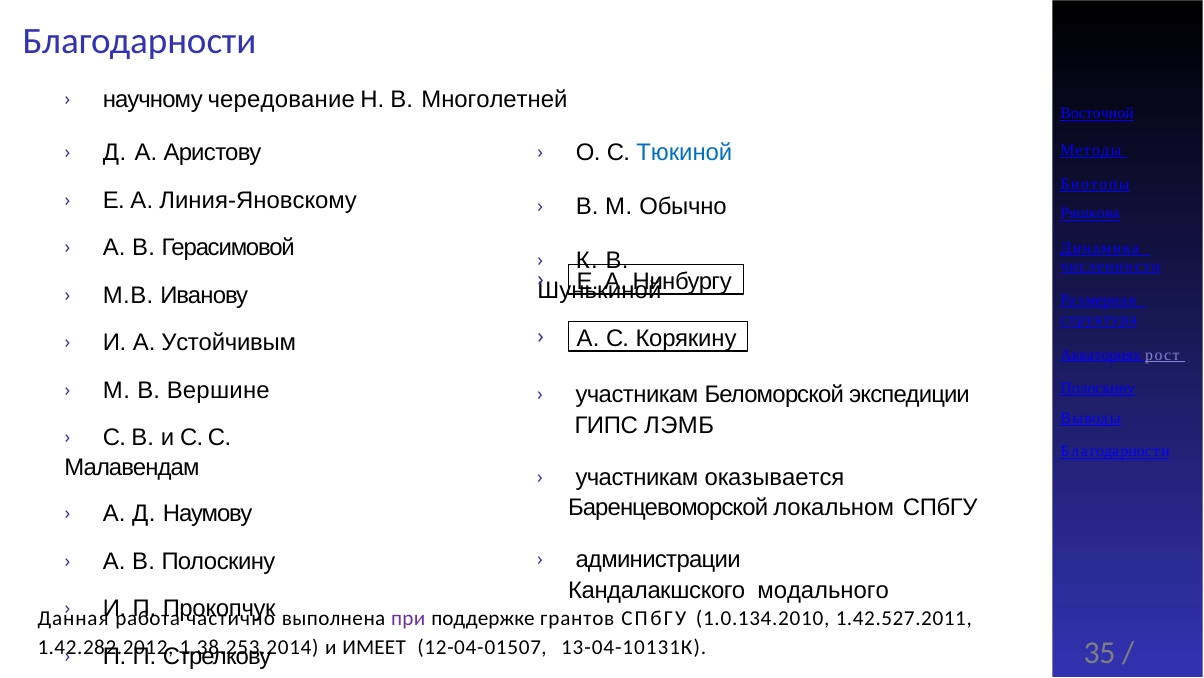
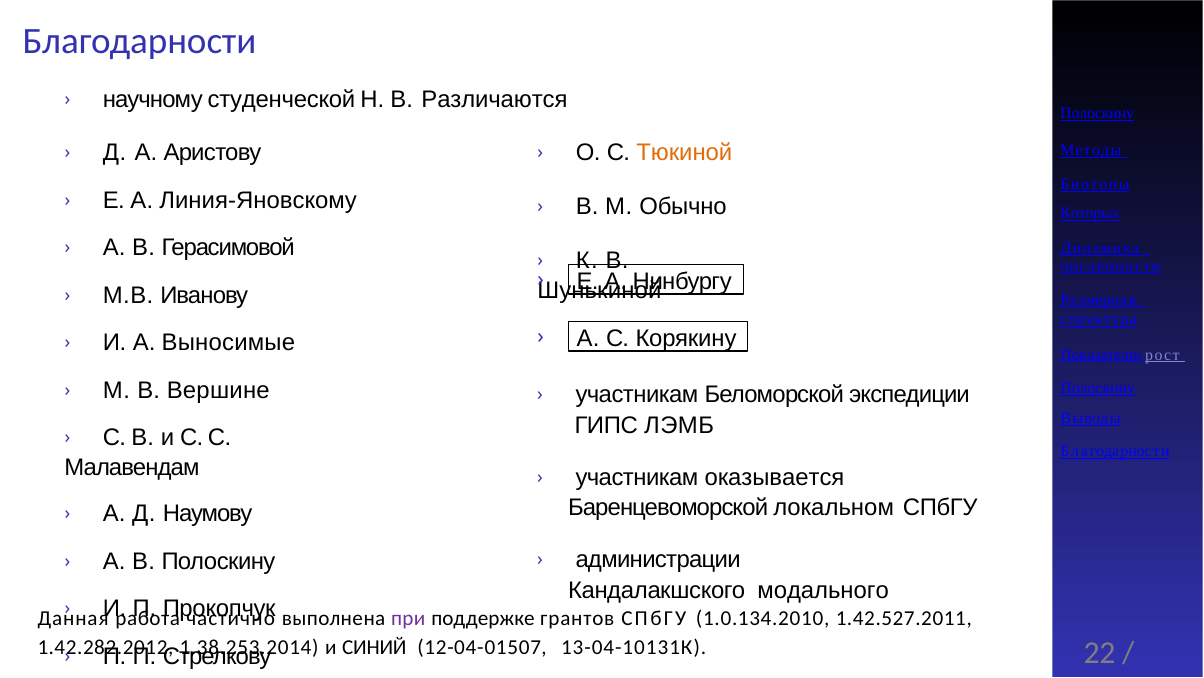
чередование: чередование -> студенческой
Многолетней: Многолетней -> Различаются
Восточной at (1097, 113): Восточной -> Полоскину
Тюкиной colour: blue -> orange
Ряшкова: Ряшкова -> Которых
Устойчивым: Устойчивым -> Выносимые
Акваториях: Акваториях -> Показателю
ИМЕЕТ: ИМЕЕТ -> СИНИЙ
35: 35 -> 22
